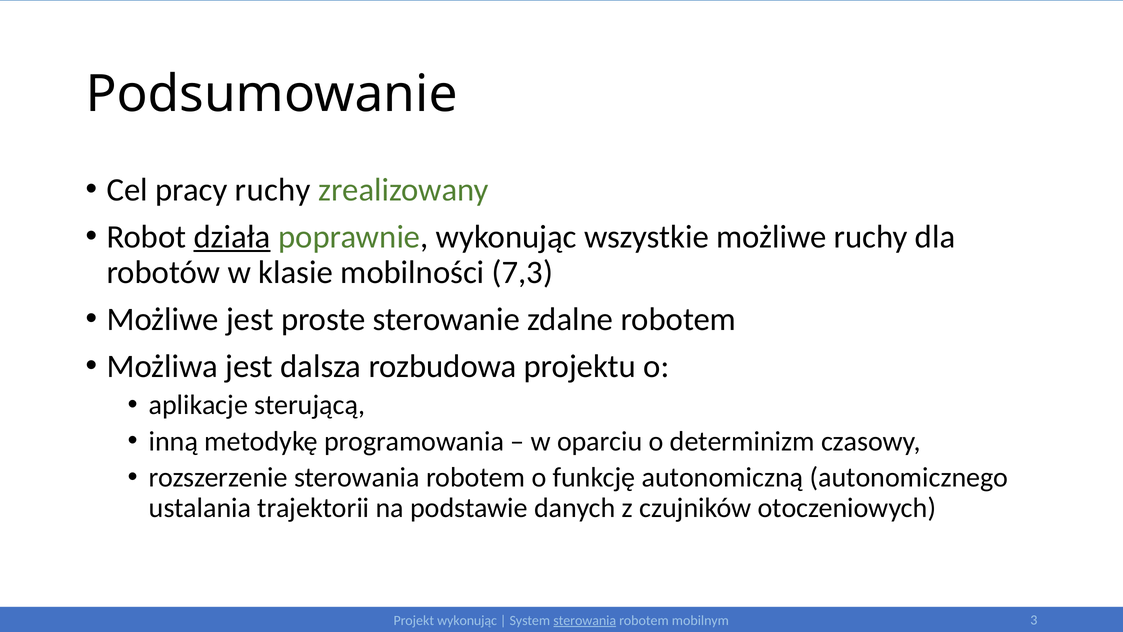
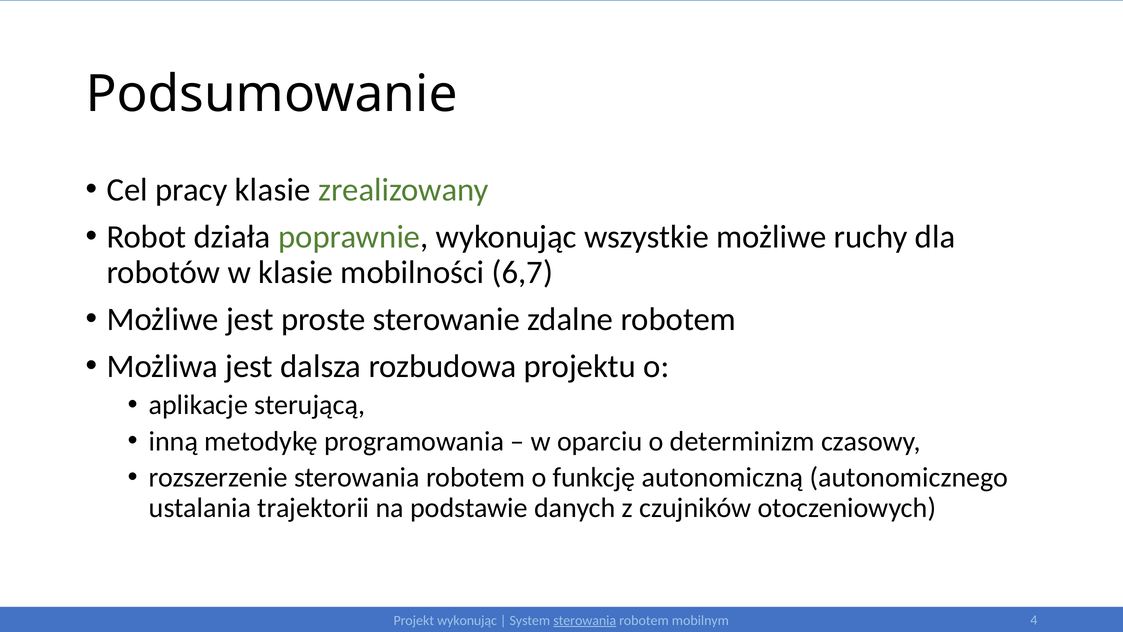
pracy ruchy: ruchy -> klasie
działa underline: present -> none
7,3: 7,3 -> 6,7
3: 3 -> 4
